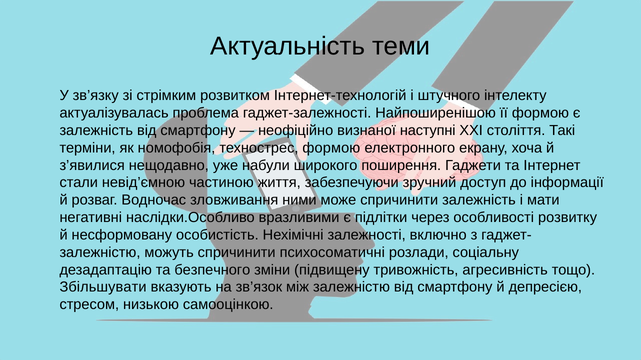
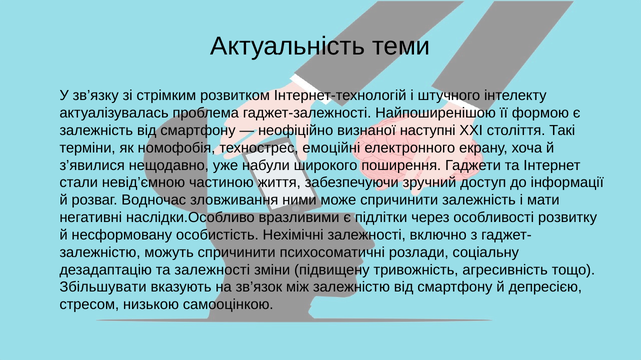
технострес формою: формою -> емоційні
та безпечного: безпечного -> залежності
